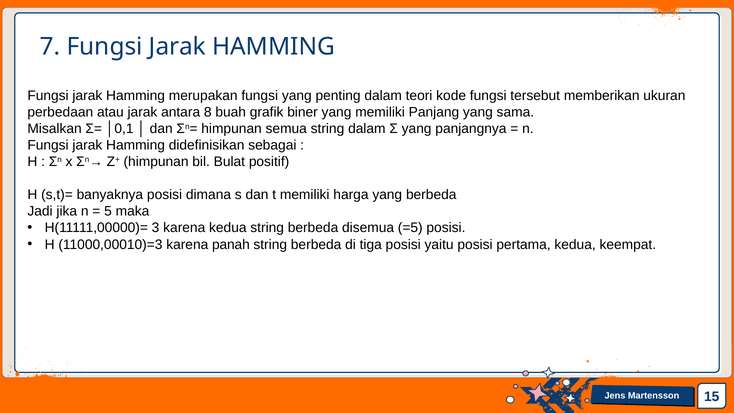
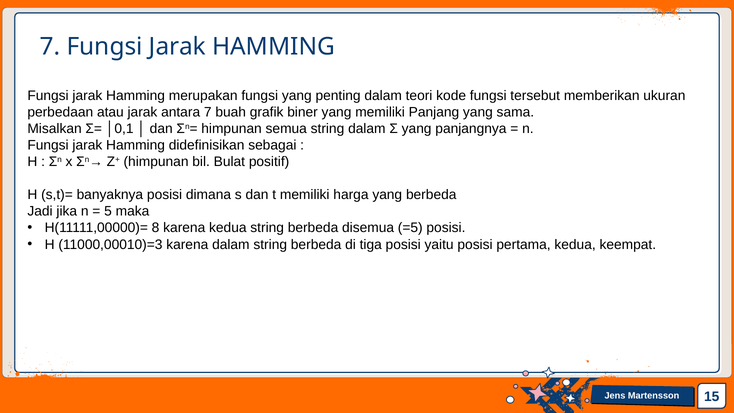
antara 8: 8 -> 7
3: 3 -> 8
karena panah: panah -> dalam
